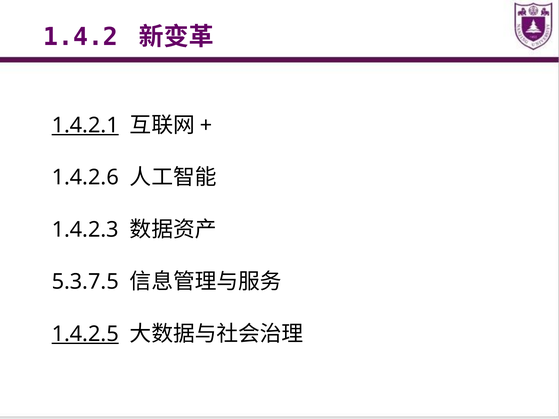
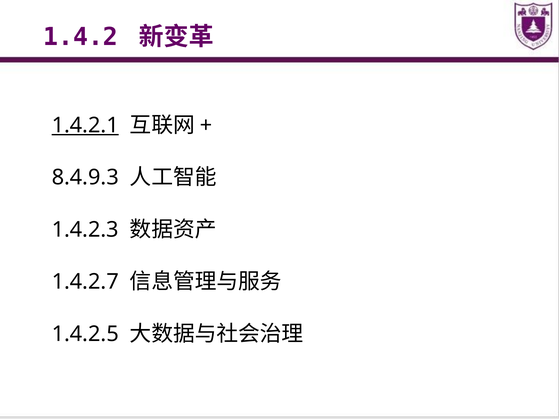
1.4.2.6: 1.4.2.6 -> 8.4.9.3
5.3.7.5: 5.3.7.5 -> 1.4.2.7
1.4.2.5 underline: present -> none
